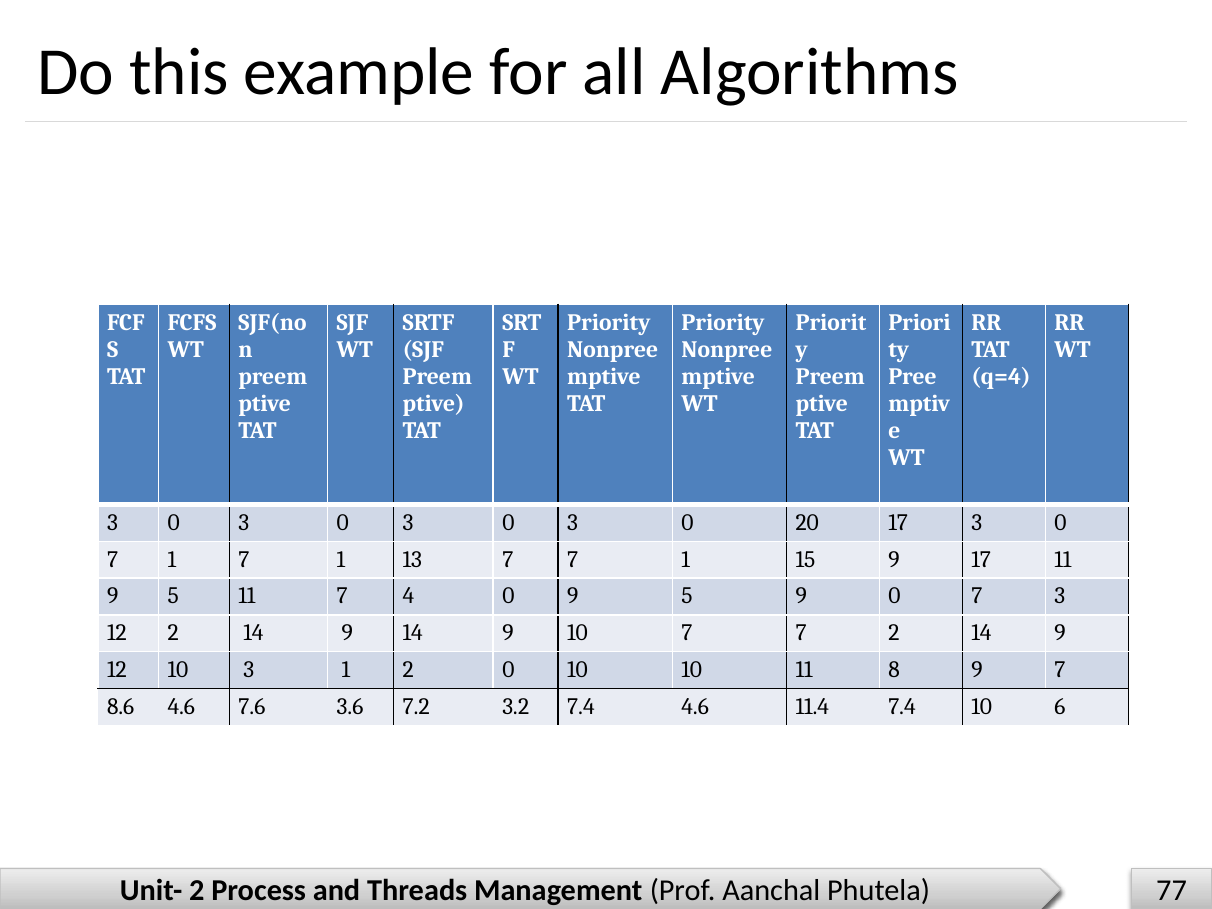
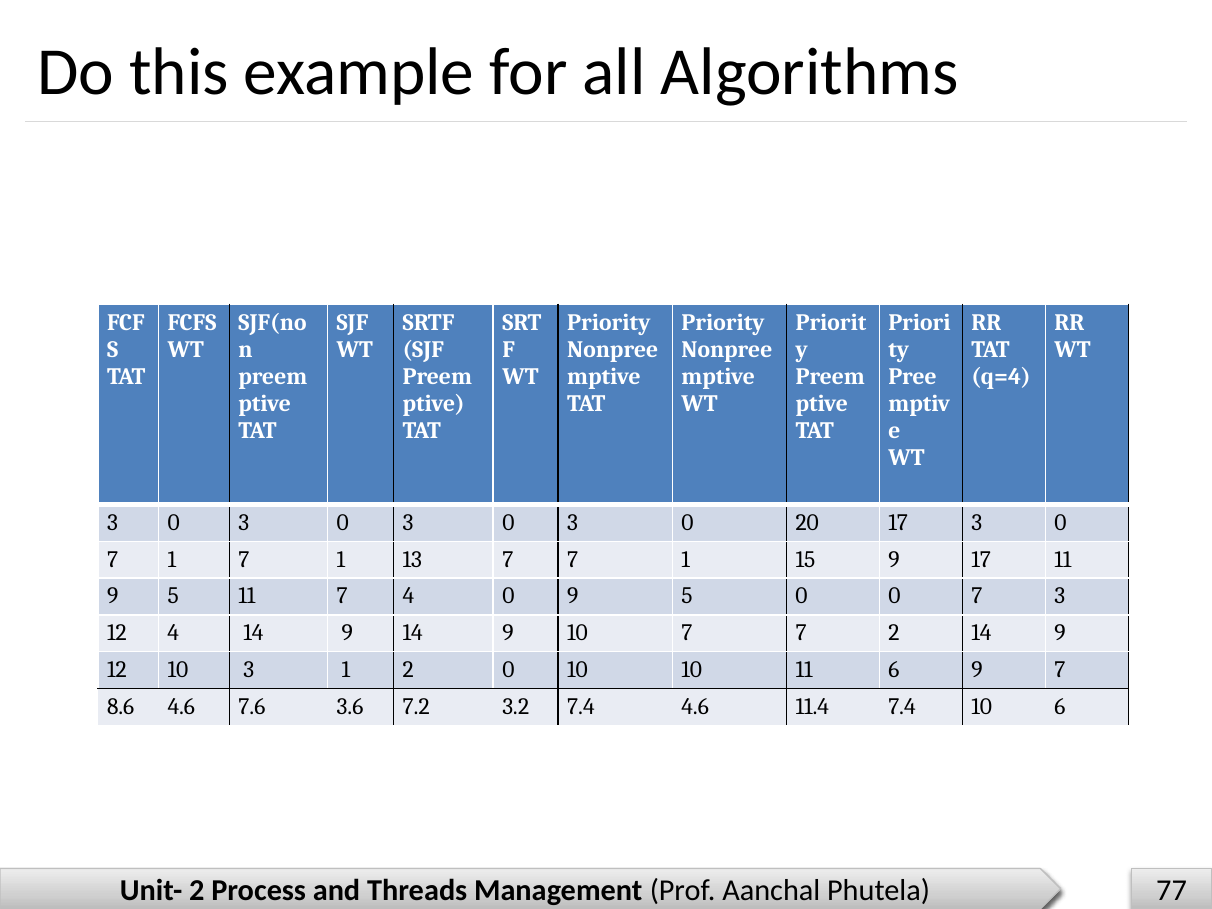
5 9: 9 -> 0
12 2: 2 -> 4
11 8: 8 -> 6
